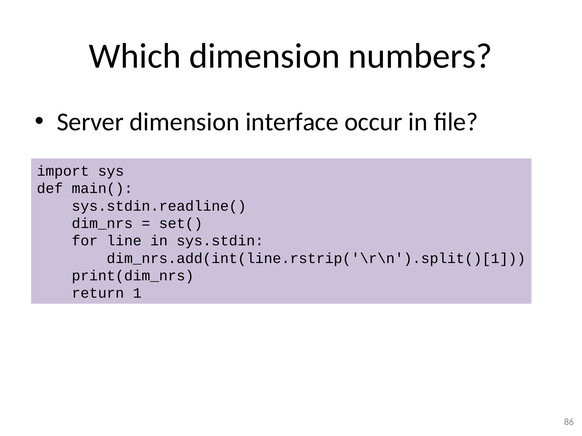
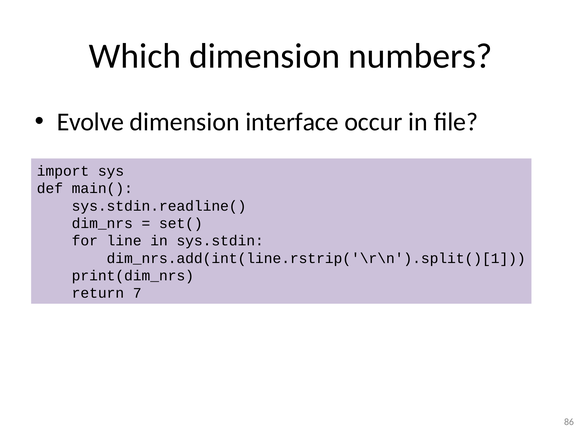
Server: Server -> Evolve
1: 1 -> 7
